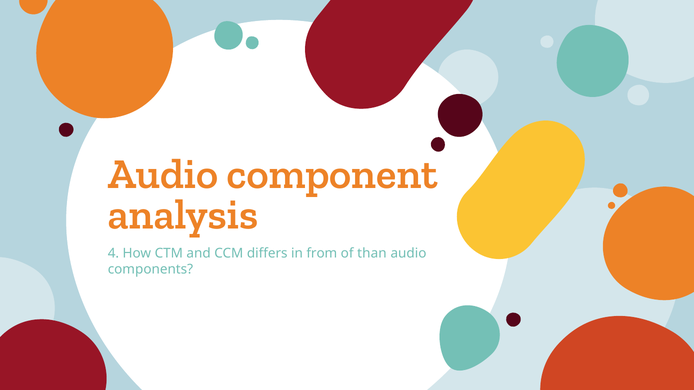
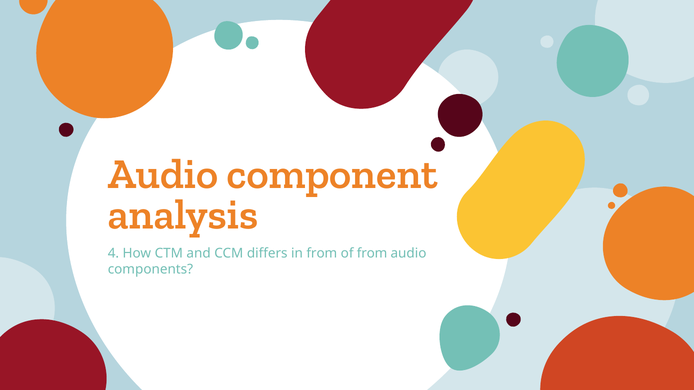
of than: than -> from
